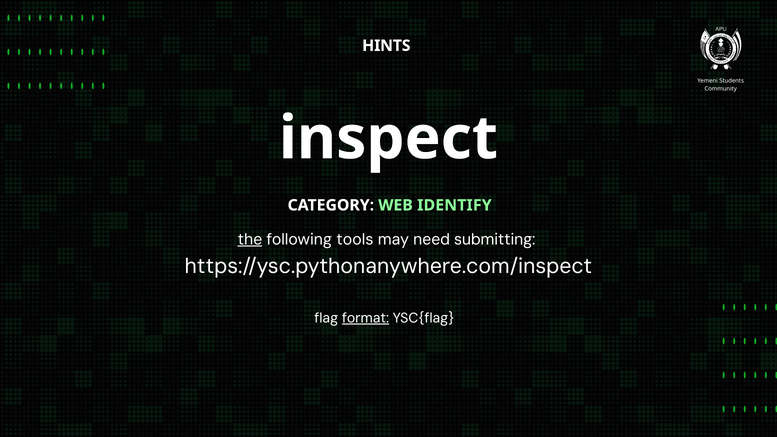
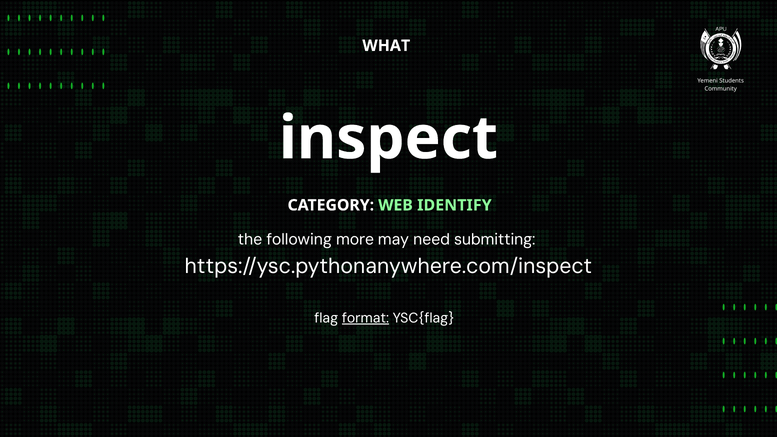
HINTS: HINTS -> WHAT
the underline: present -> none
tools: tools -> more
